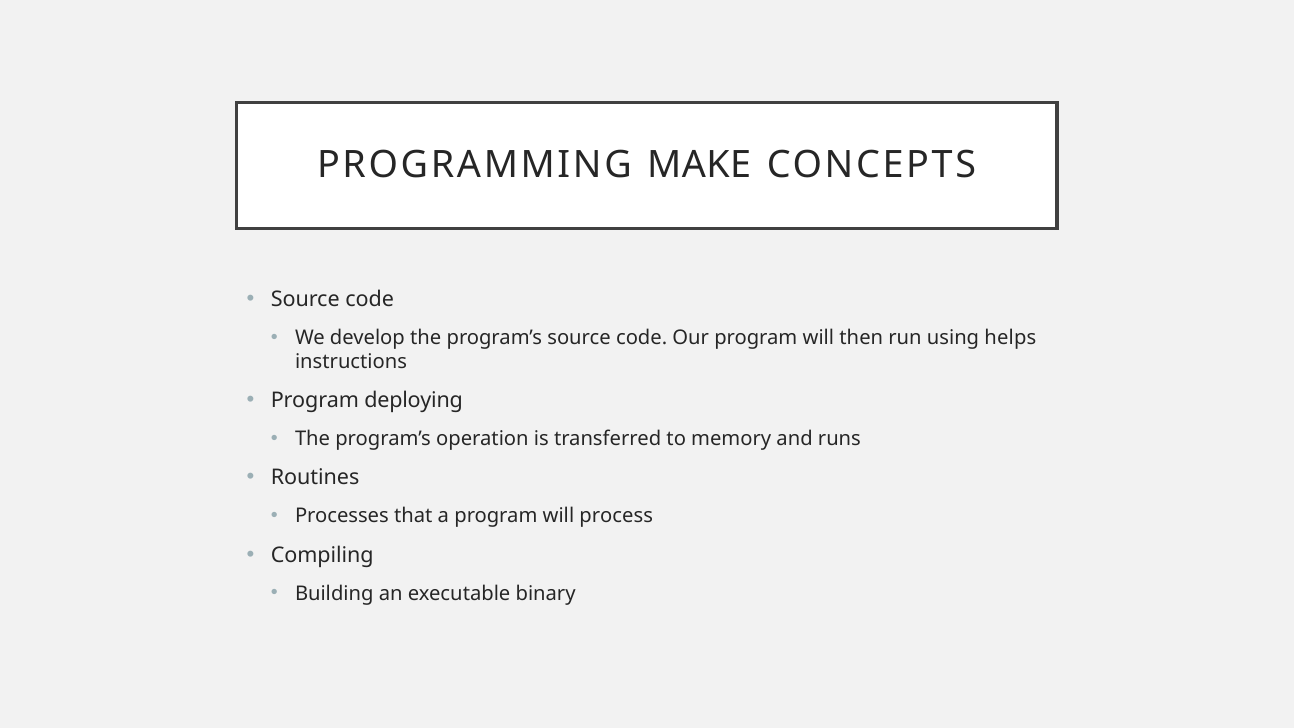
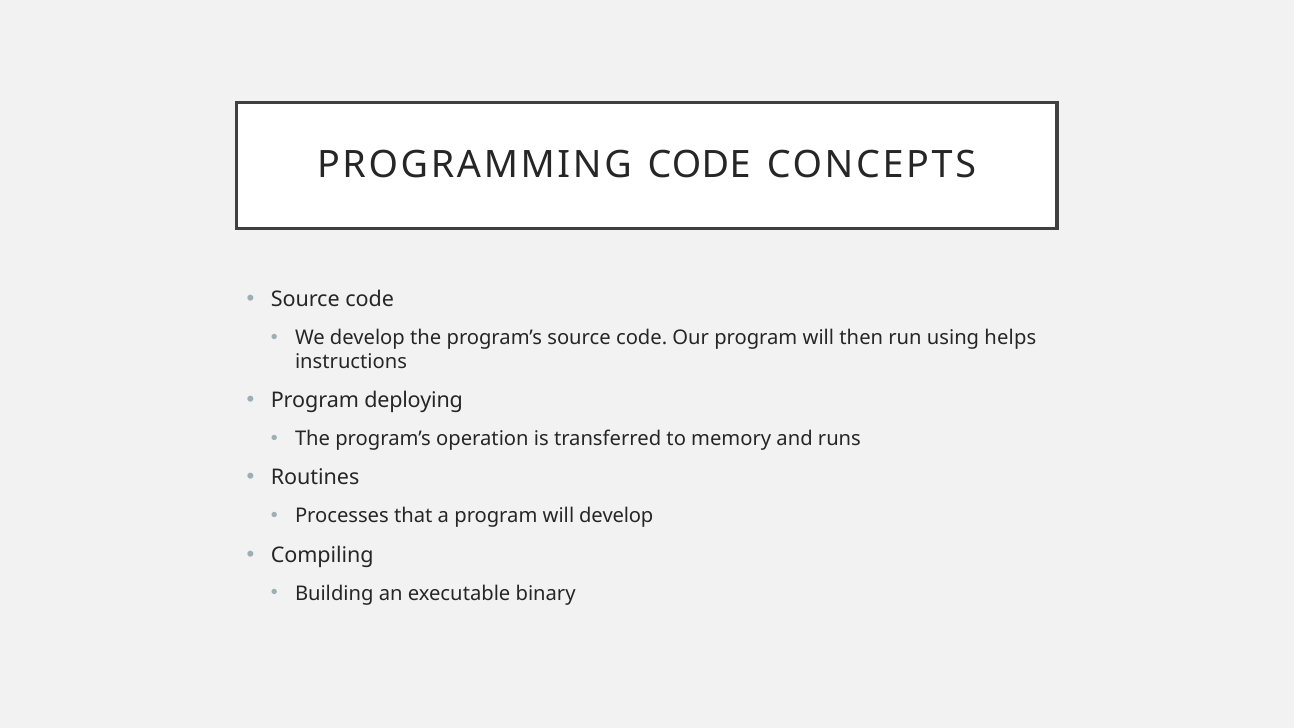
PROGRAMMING MAKE: MAKE -> CODE
will process: process -> develop
